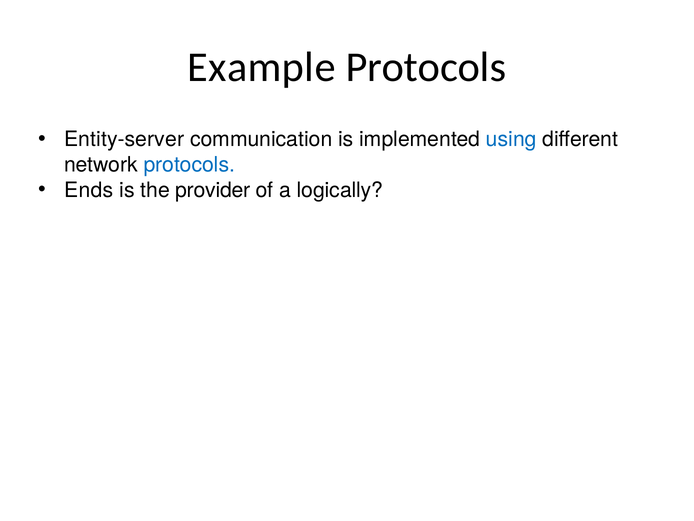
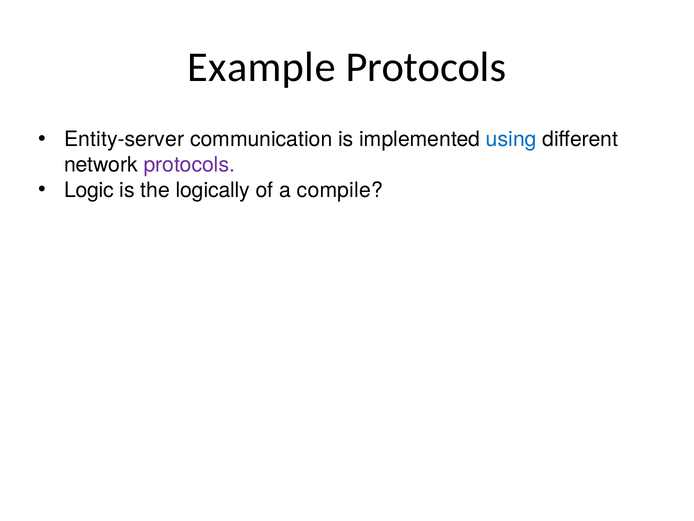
protocols at (189, 165) colour: blue -> purple
Ends: Ends -> Logic
provider: provider -> logically
logically: logically -> compile
